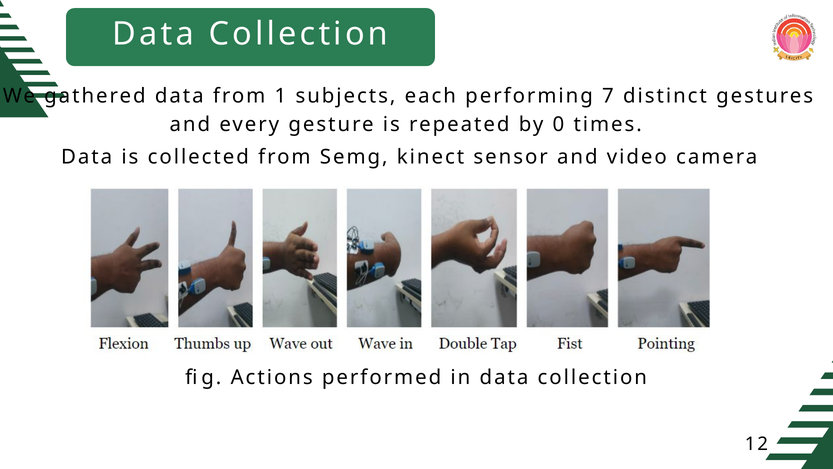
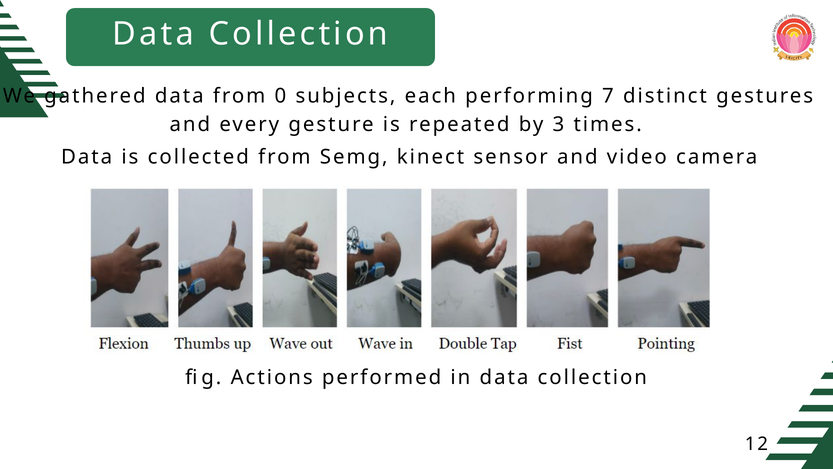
1: 1 -> 0
0: 0 -> 3
